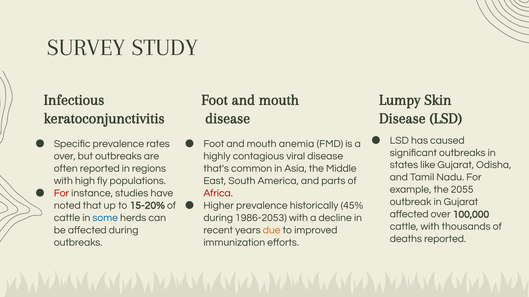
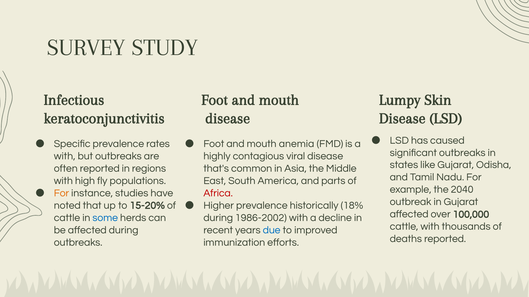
over at (65, 156): over -> with
2055: 2055 -> 2040
For at (61, 193) colour: red -> orange
45%: 45% -> 18%
1986-2053: 1986-2053 -> 1986-2002
due colour: orange -> blue
